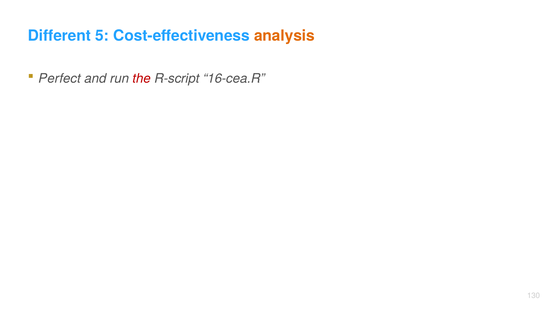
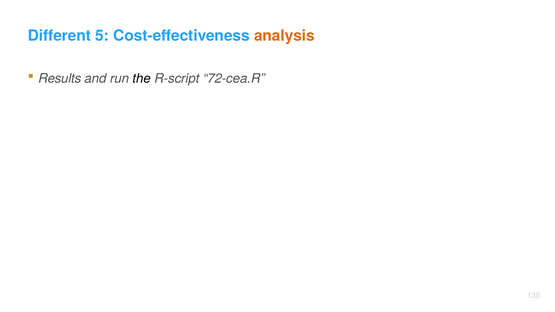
Perfect: Perfect -> Results
the colour: red -> black
16-cea.R: 16-cea.R -> 72-cea.R
